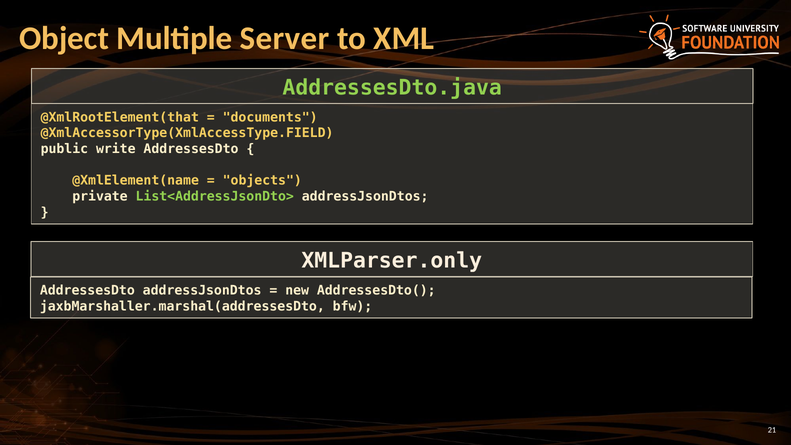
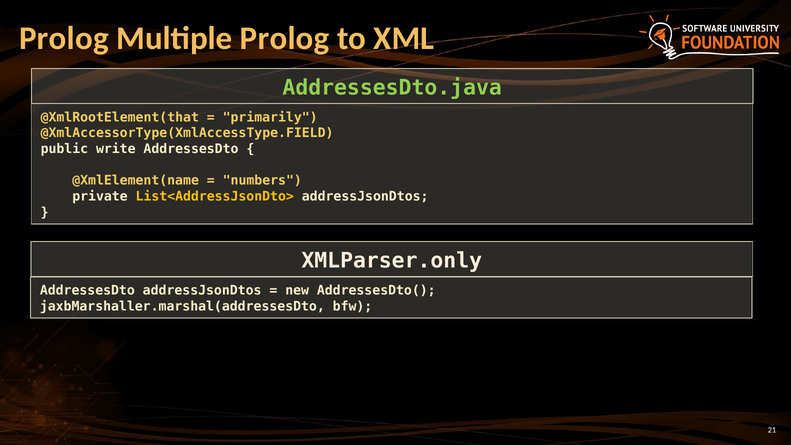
Object at (64, 38): Object -> Prolog
Multiple Server: Server -> Prolog
documents: documents -> primarily
objects: objects -> numbers
List<AddressJsonDto> colour: light green -> yellow
